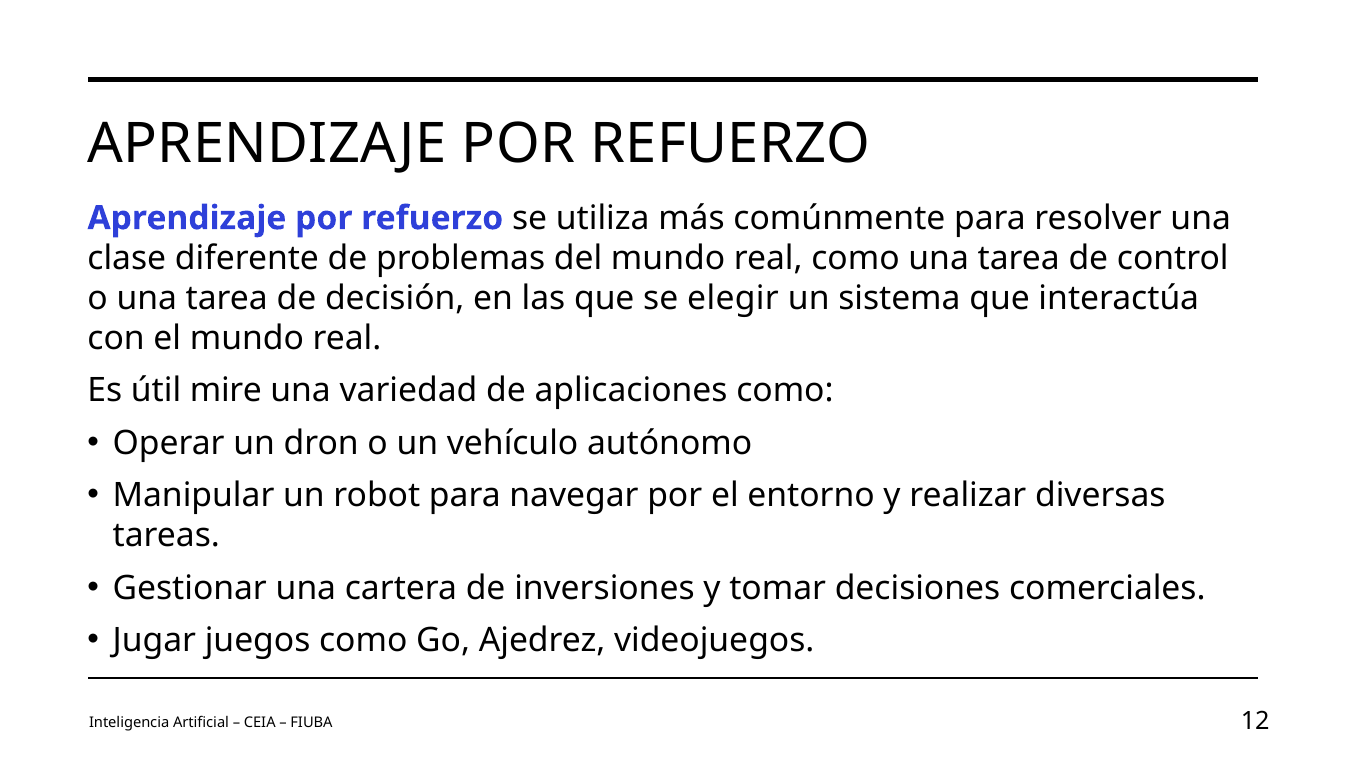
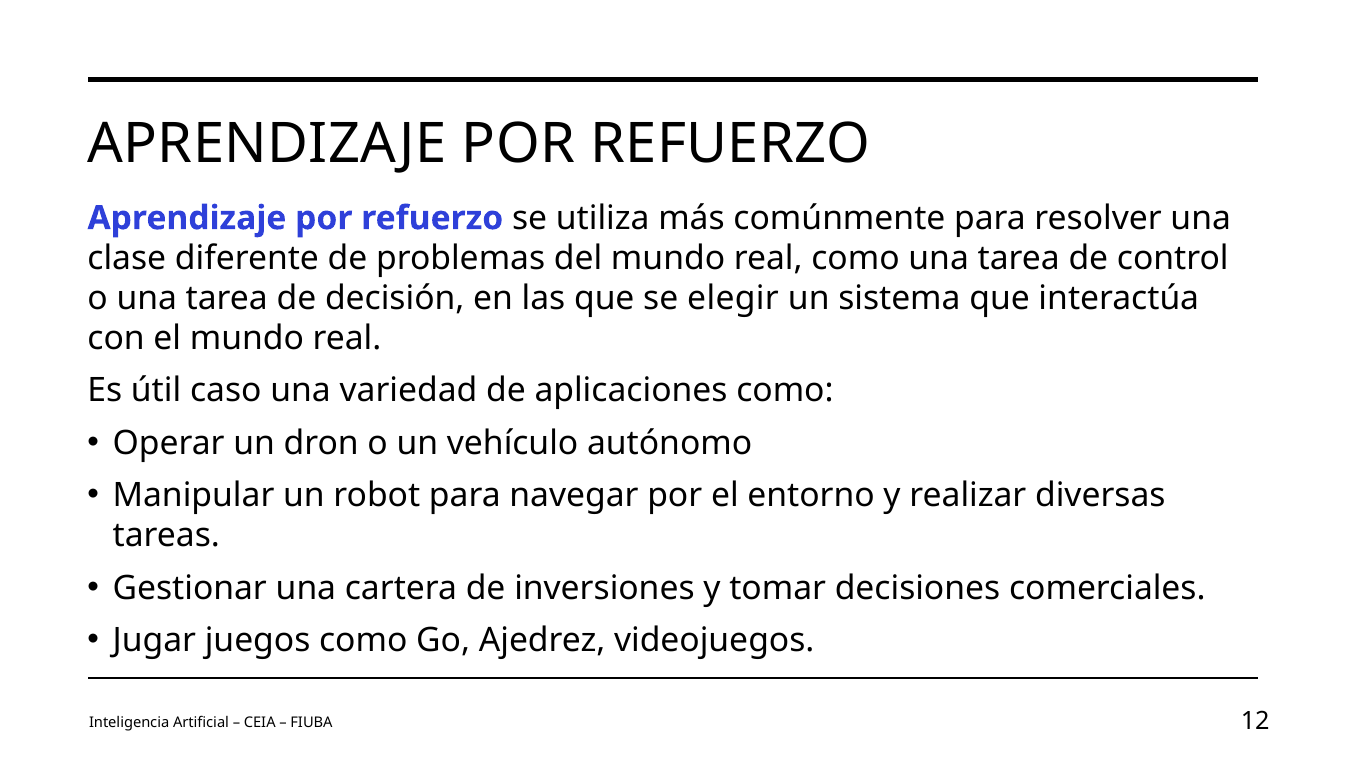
mire: mire -> caso
